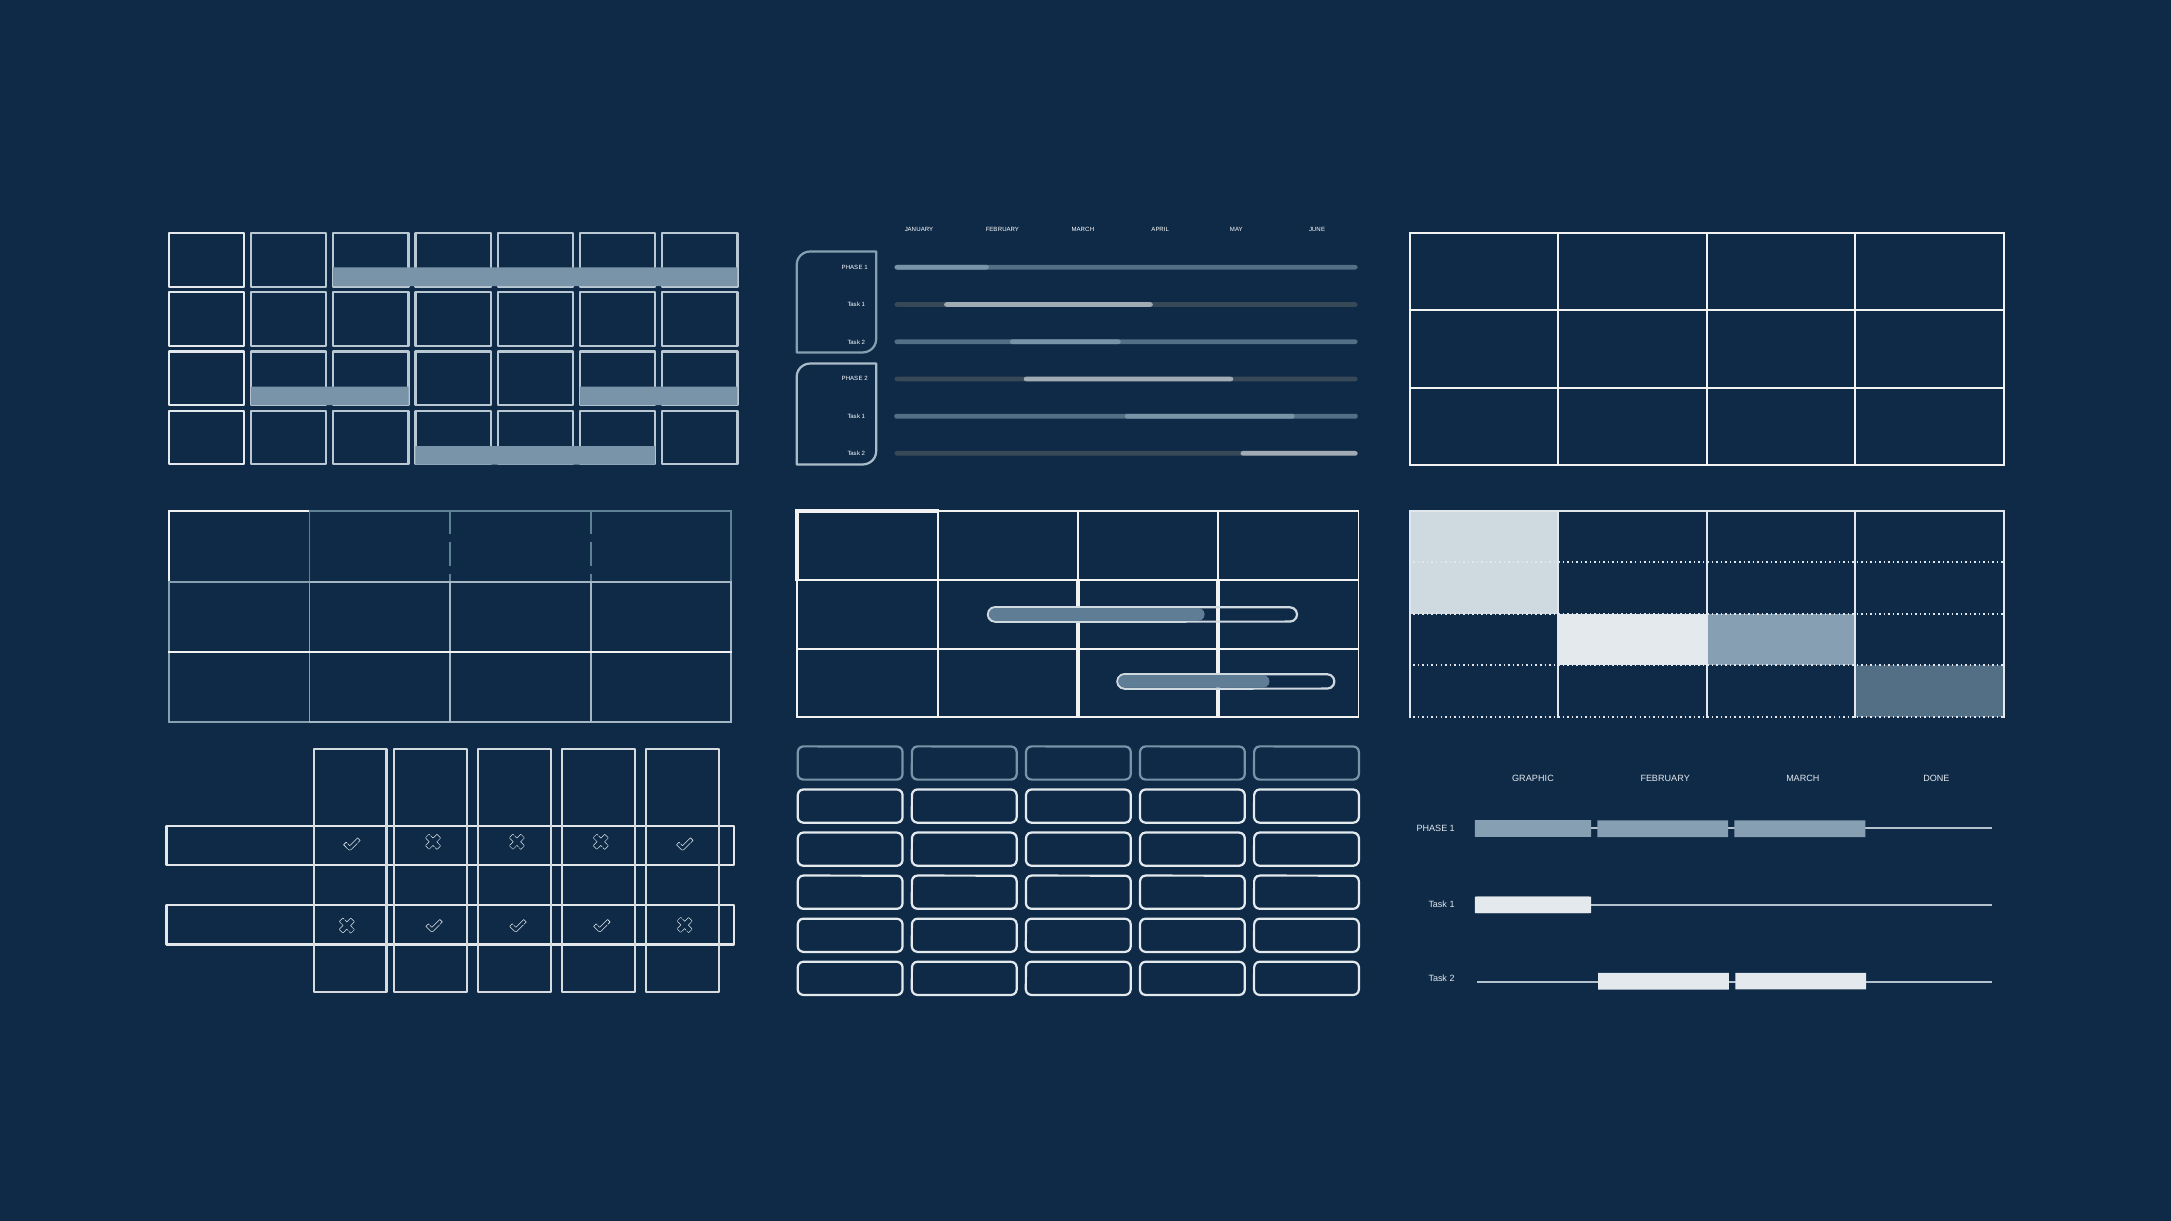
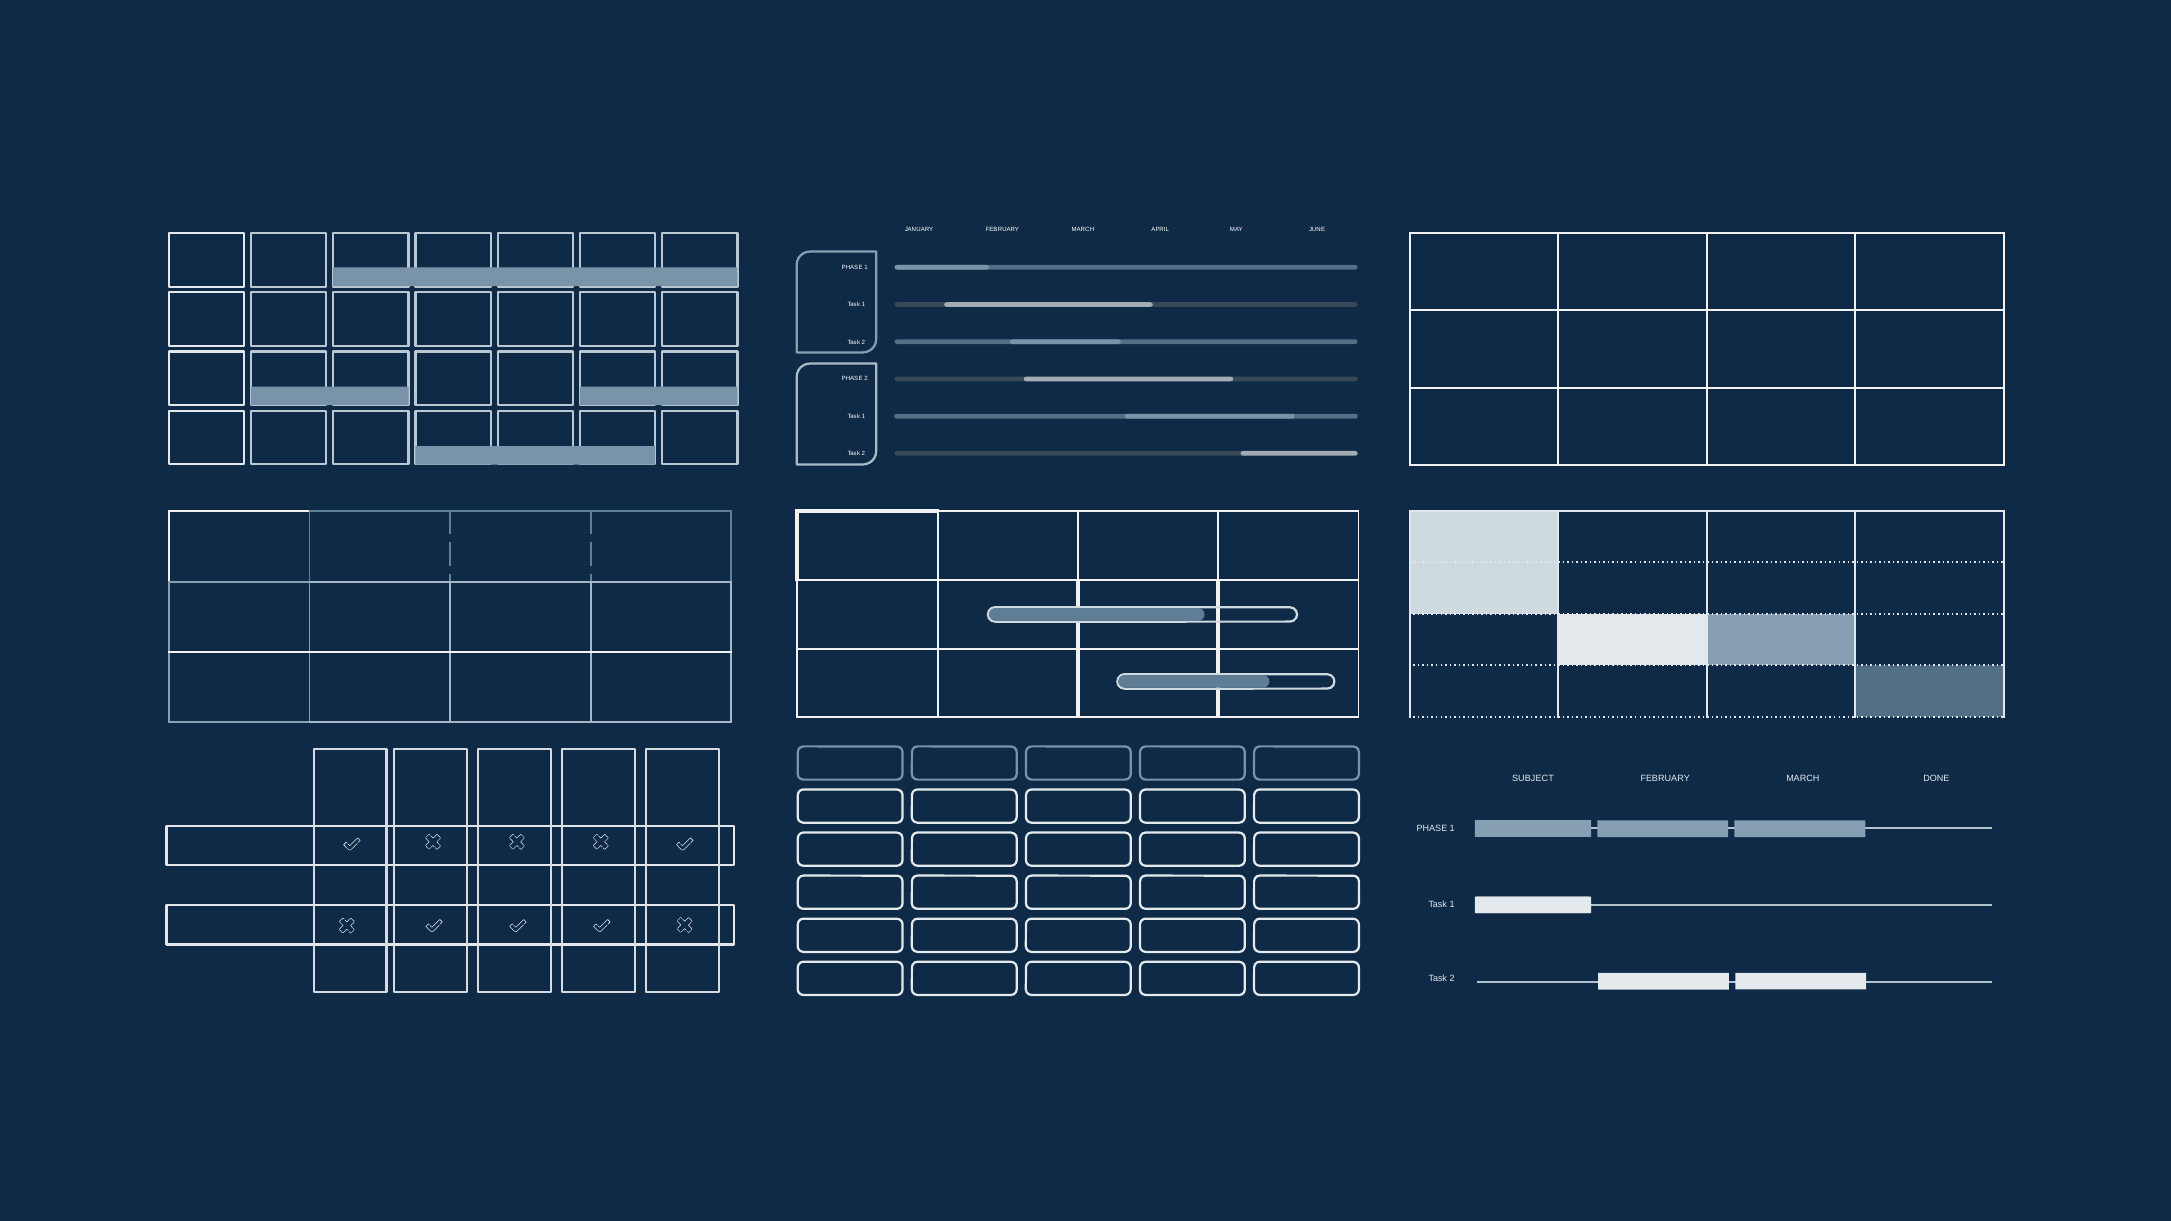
GRAPHIC: GRAPHIC -> SUBJECT
